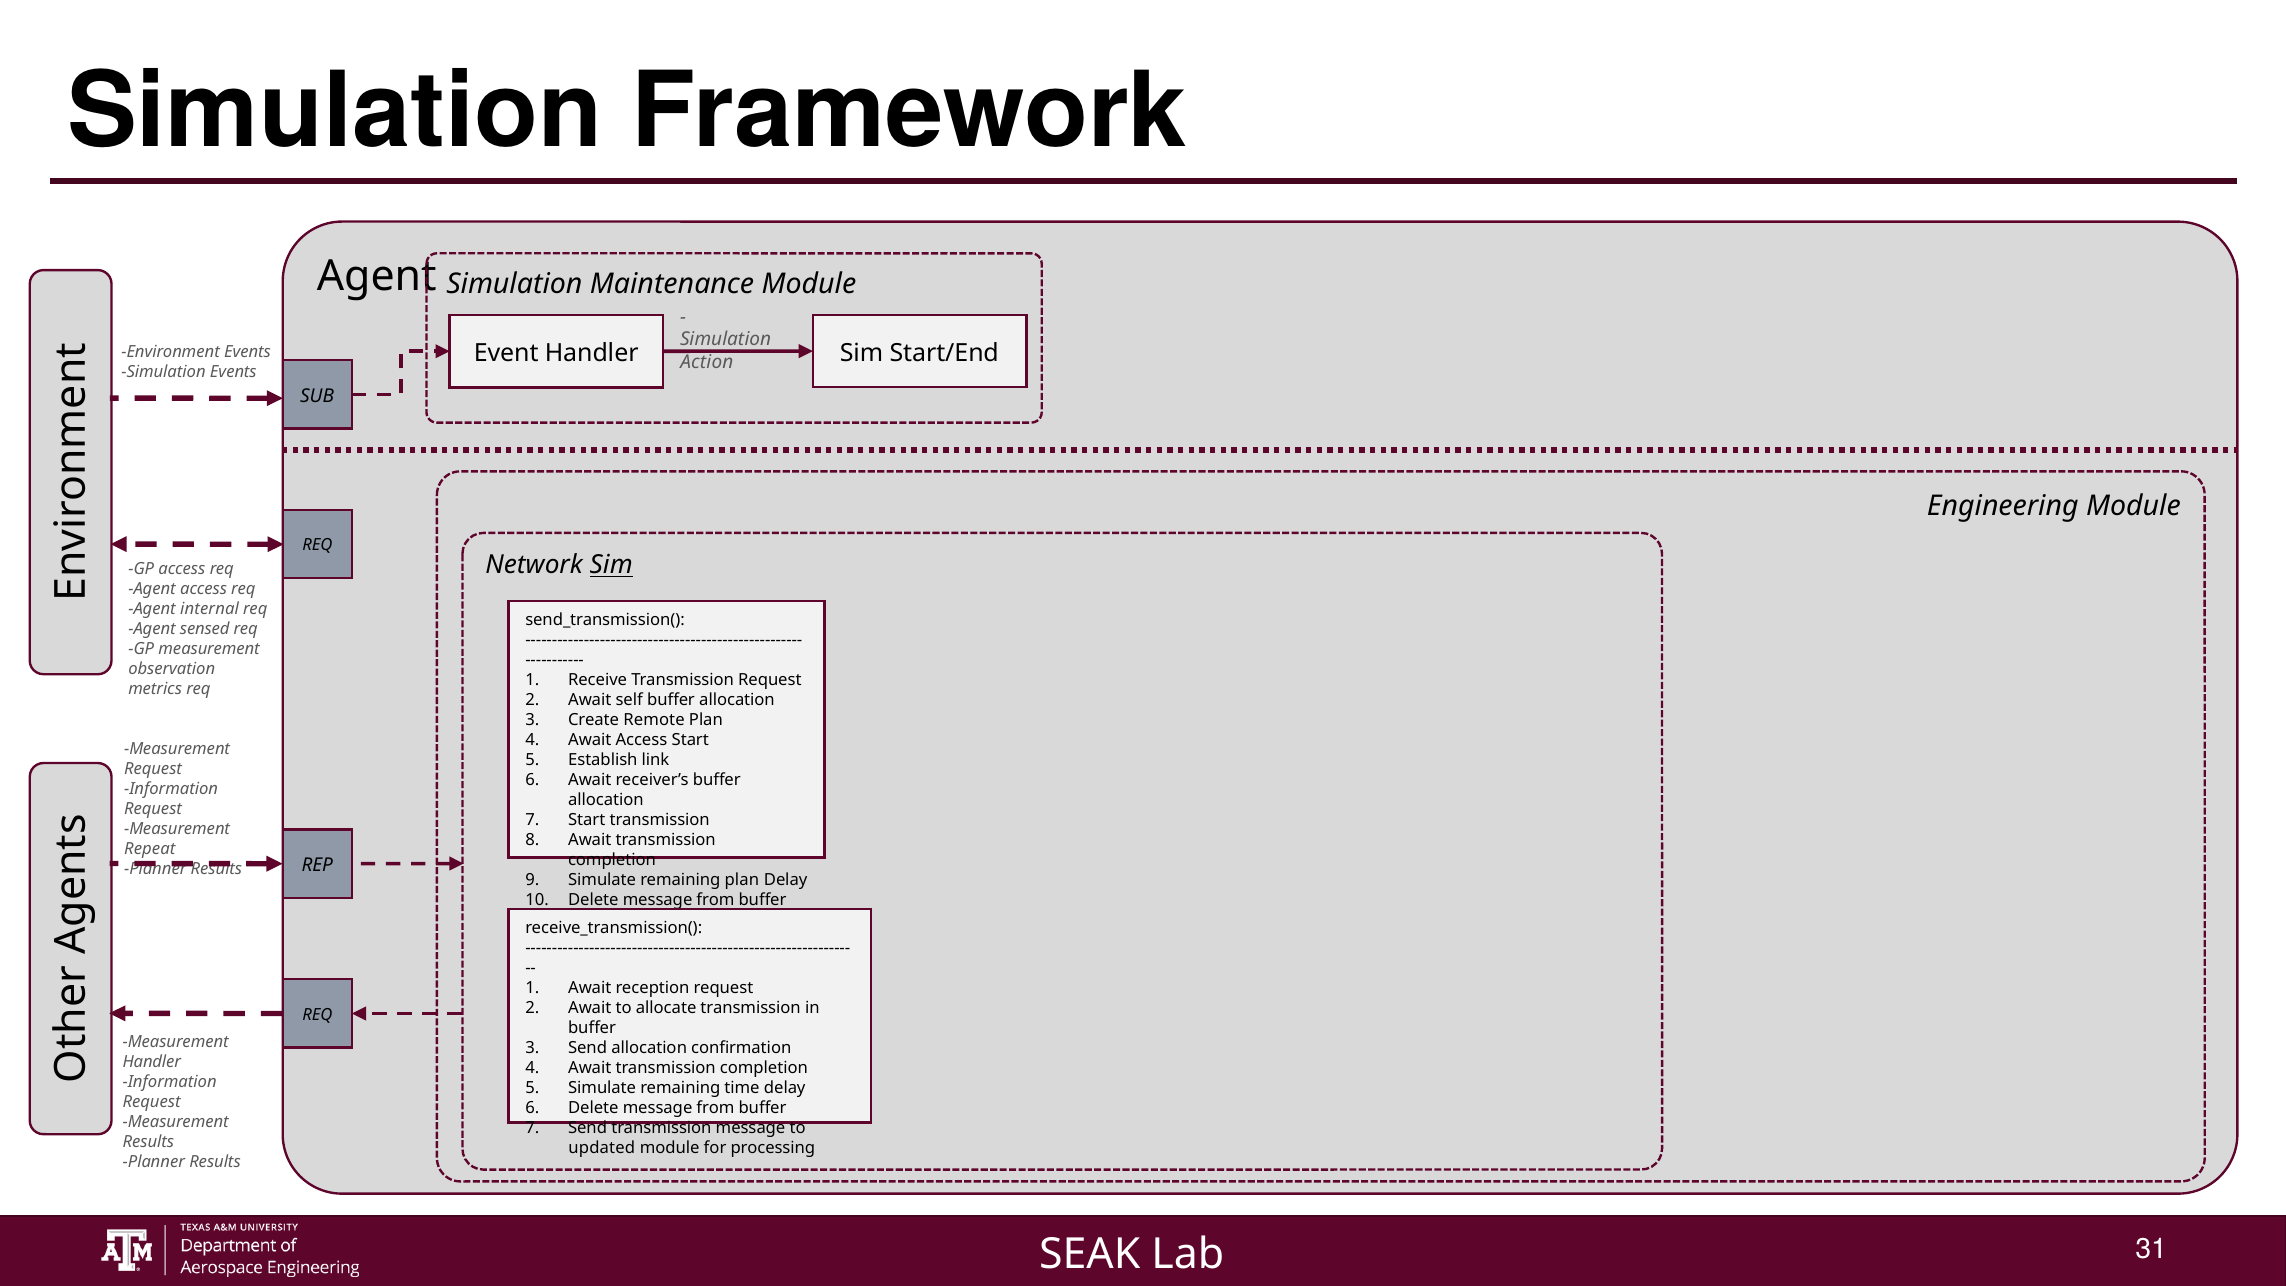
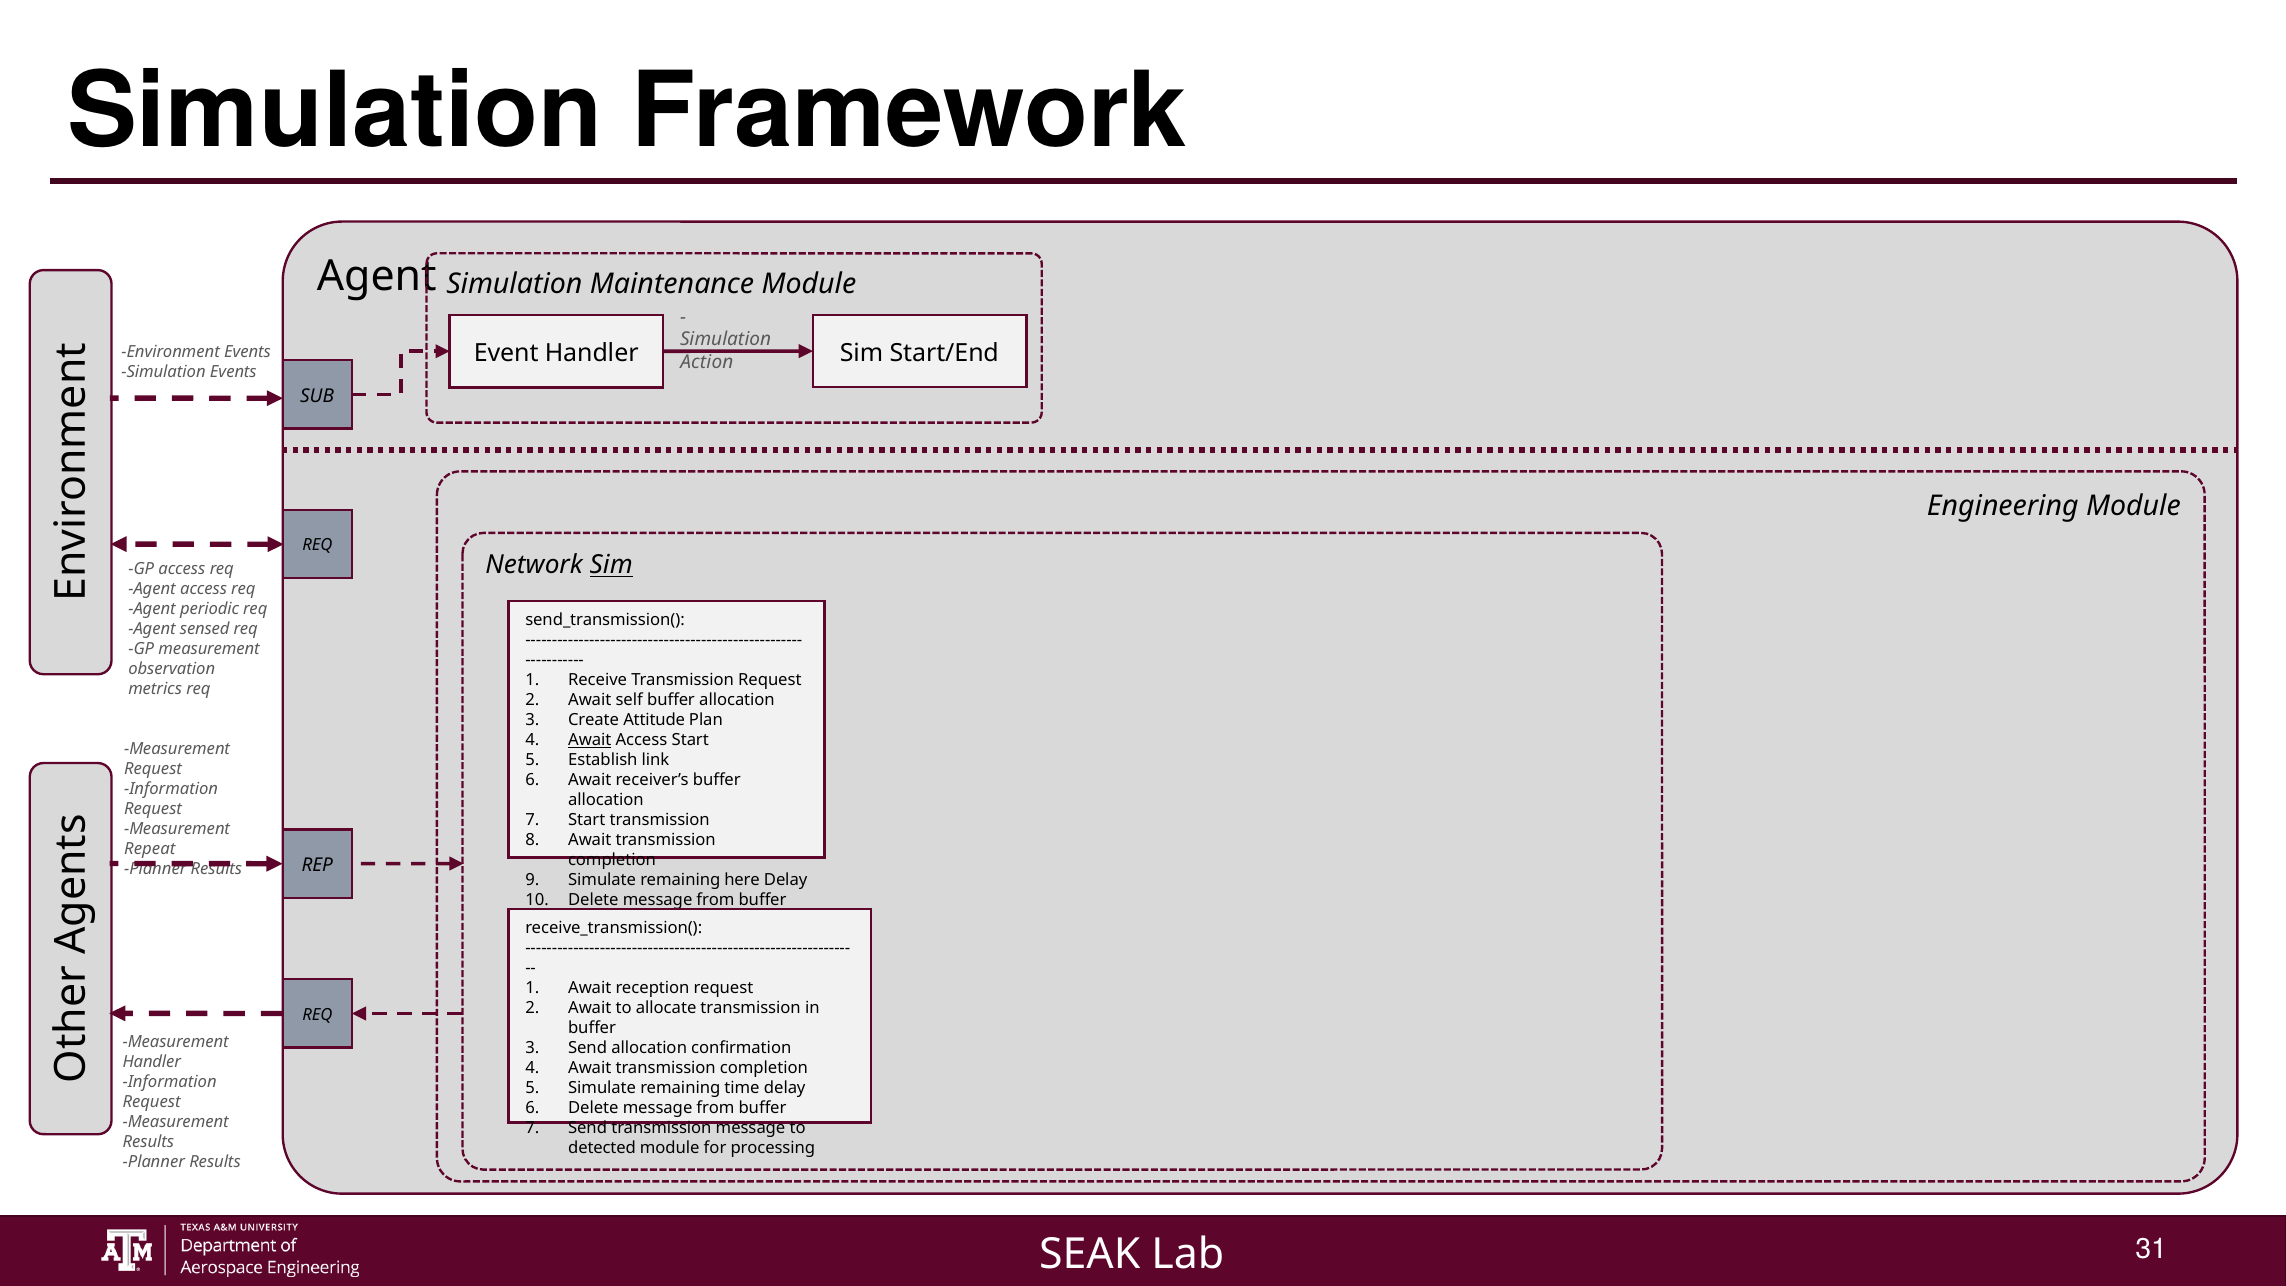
internal: internal -> periodic
Remote: Remote -> Attitude
Await at (590, 740) underline: none -> present
remaining plan: plan -> here
updated: updated -> detected
